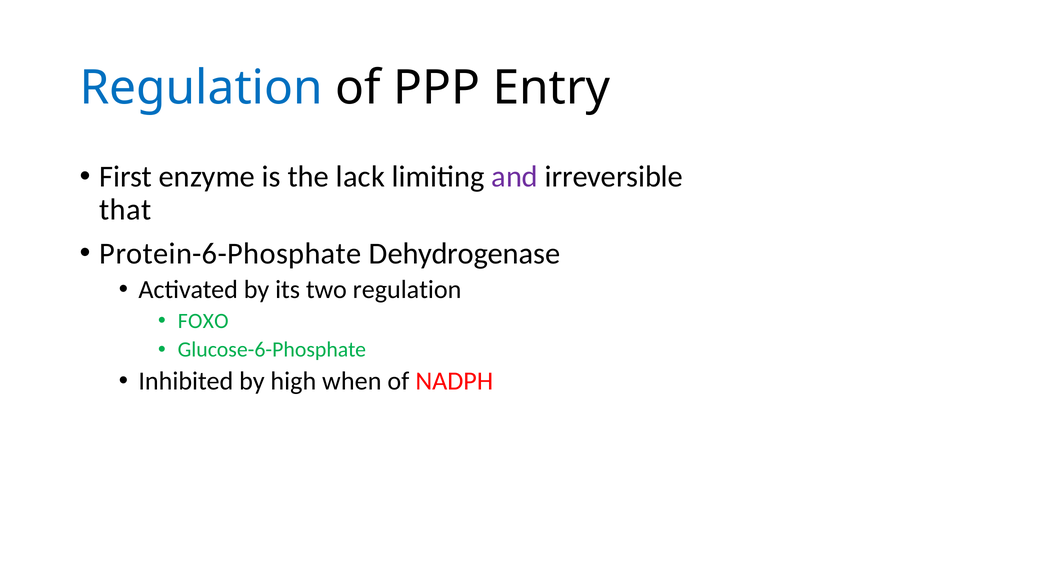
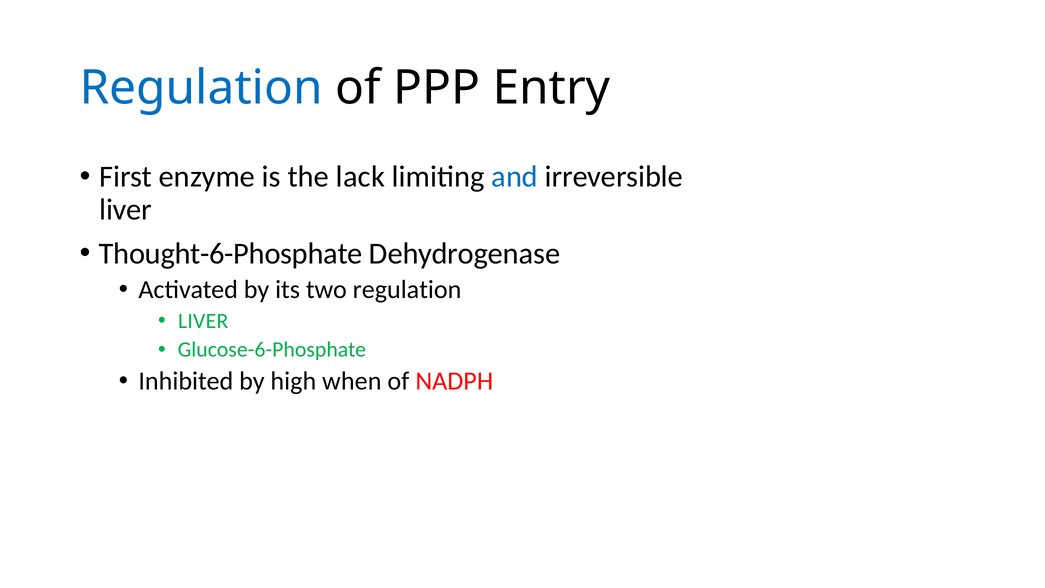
and colour: purple -> blue
that at (125, 210): that -> liver
Protein-6-Phosphate: Protein-6-Phosphate -> Thought-6-Phosphate
FOXO at (203, 321): FOXO -> LIVER
